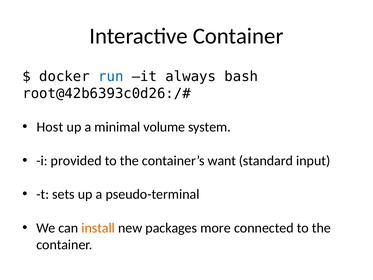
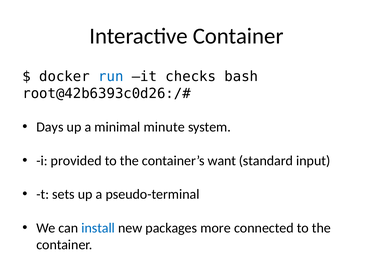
always: always -> checks
Host: Host -> Days
volume: volume -> minute
install colour: orange -> blue
